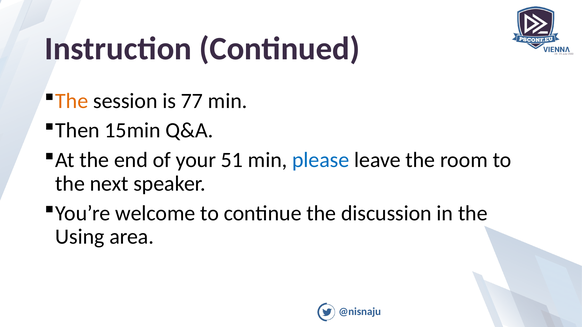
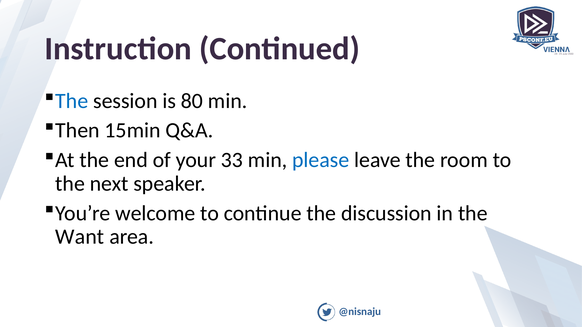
The at (72, 101) colour: orange -> blue
77: 77 -> 80
51: 51 -> 33
Using: Using -> Want
